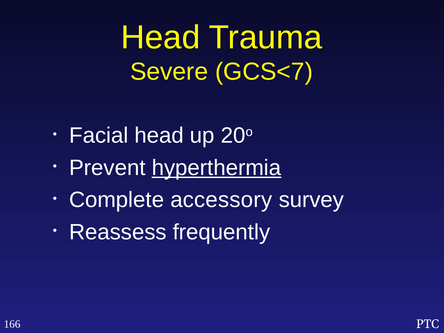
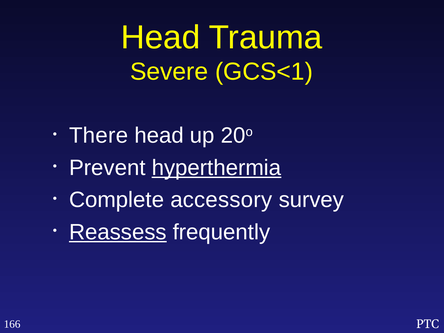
GCS<7: GCS<7 -> GCS<1
Facial: Facial -> There
Reassess underline: none -> present
